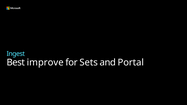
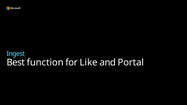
improve: improve -> function
Sets: Sets -> Like
